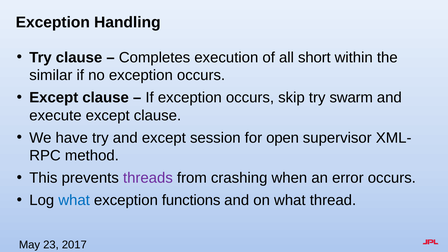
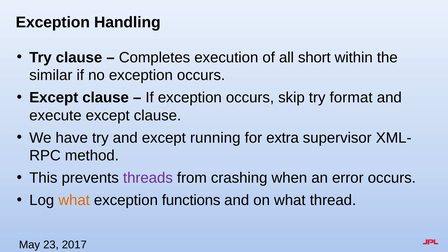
swarm: swarm -> format
session: session -> running
open: open -> extra
what at (74, 200) colour: blue -> orange
